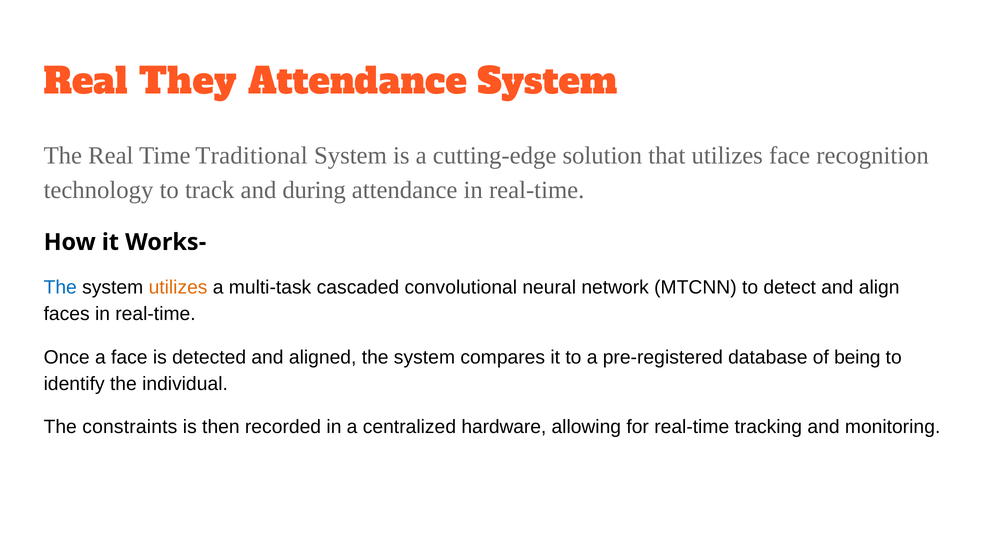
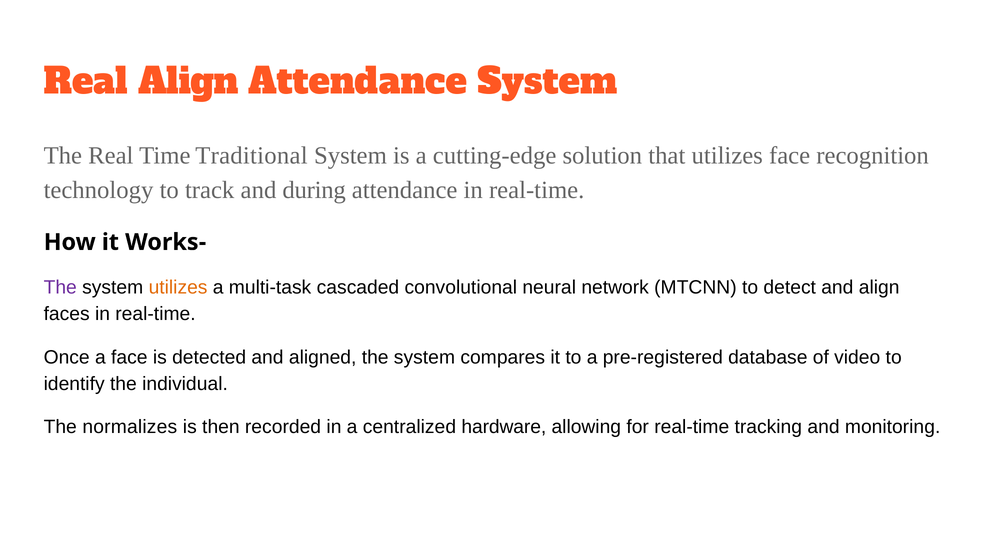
Real They: They -> Align
The at (60, 287) colour: blue -> purple
being: being -> video
constraints: constraints -> normalizes
